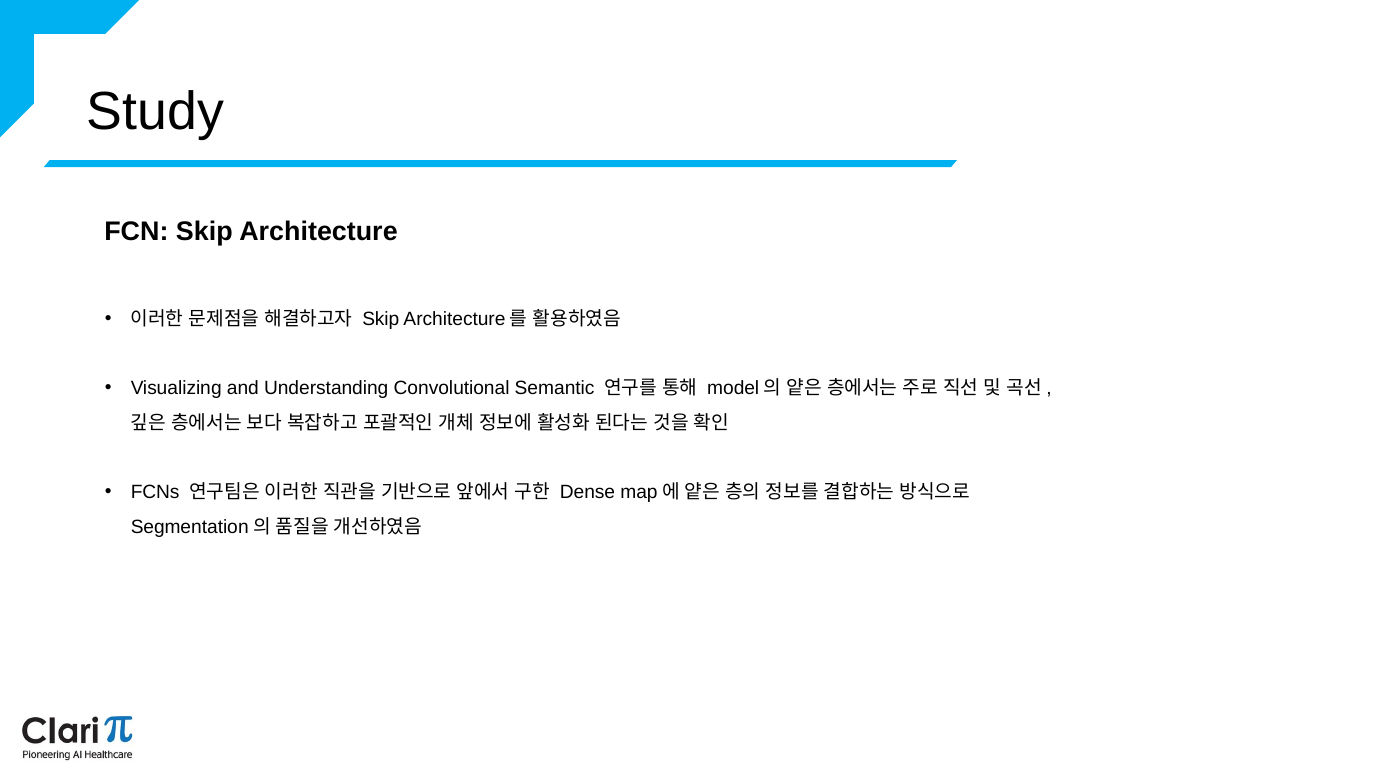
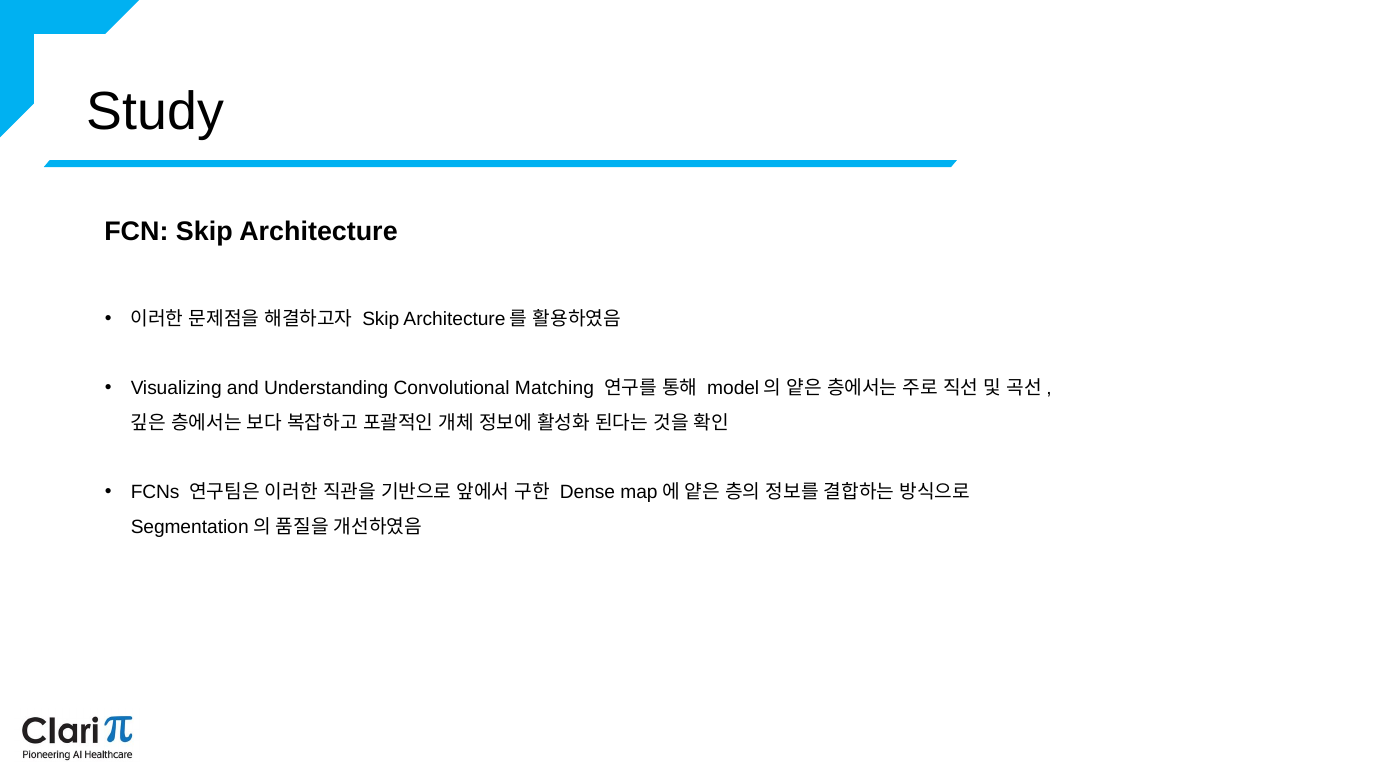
Semantic: Semantic -> Matching
